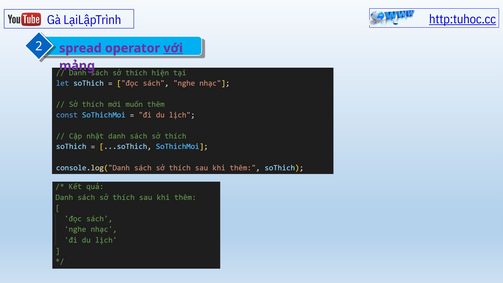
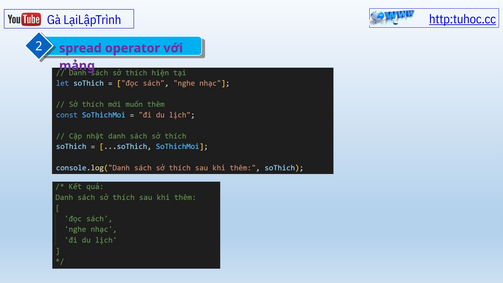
với underline: present -> none
